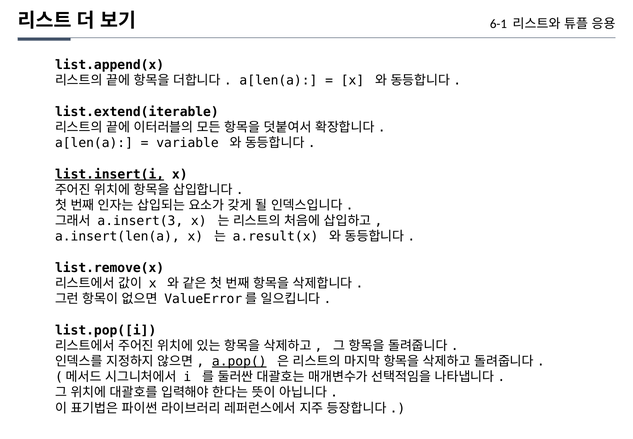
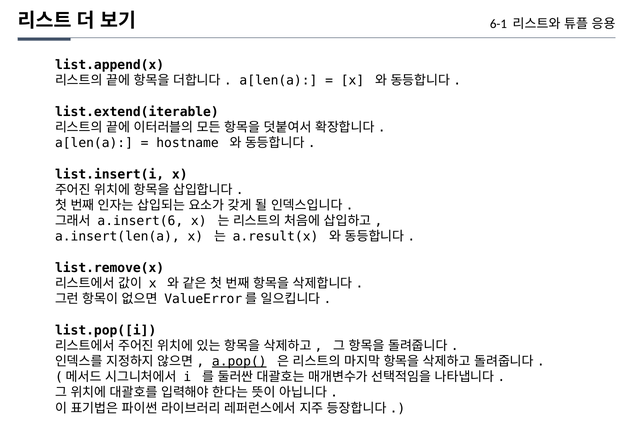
variable: variable -> hostname
list.insert(i underline: present -> none
a.insert(3: a.insert(3 -> a.insert(6
